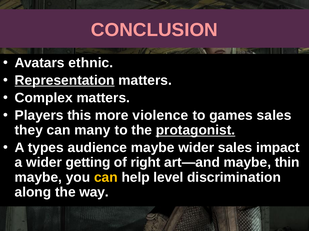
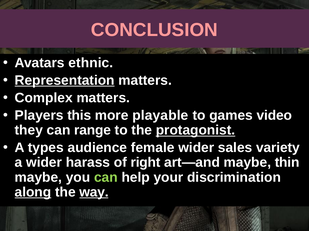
violence: violence -> playable
games sales: sales -> video
many: many -> range
audience maybe: maybe -> female
impact: impact -> variety
getting: getting -> harass
can at (106, 178) colour: yellow -> light green
level: level -> your
along underline: none -> present
way underline: none -> present
